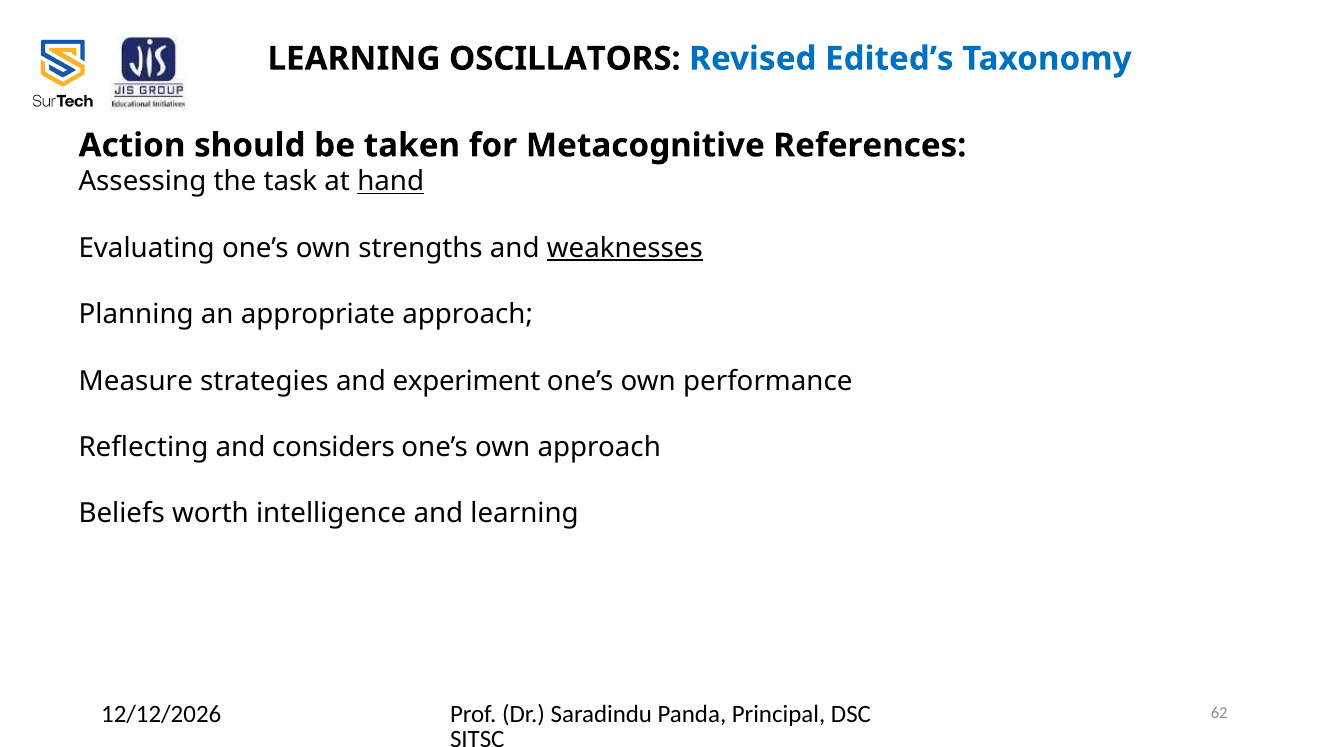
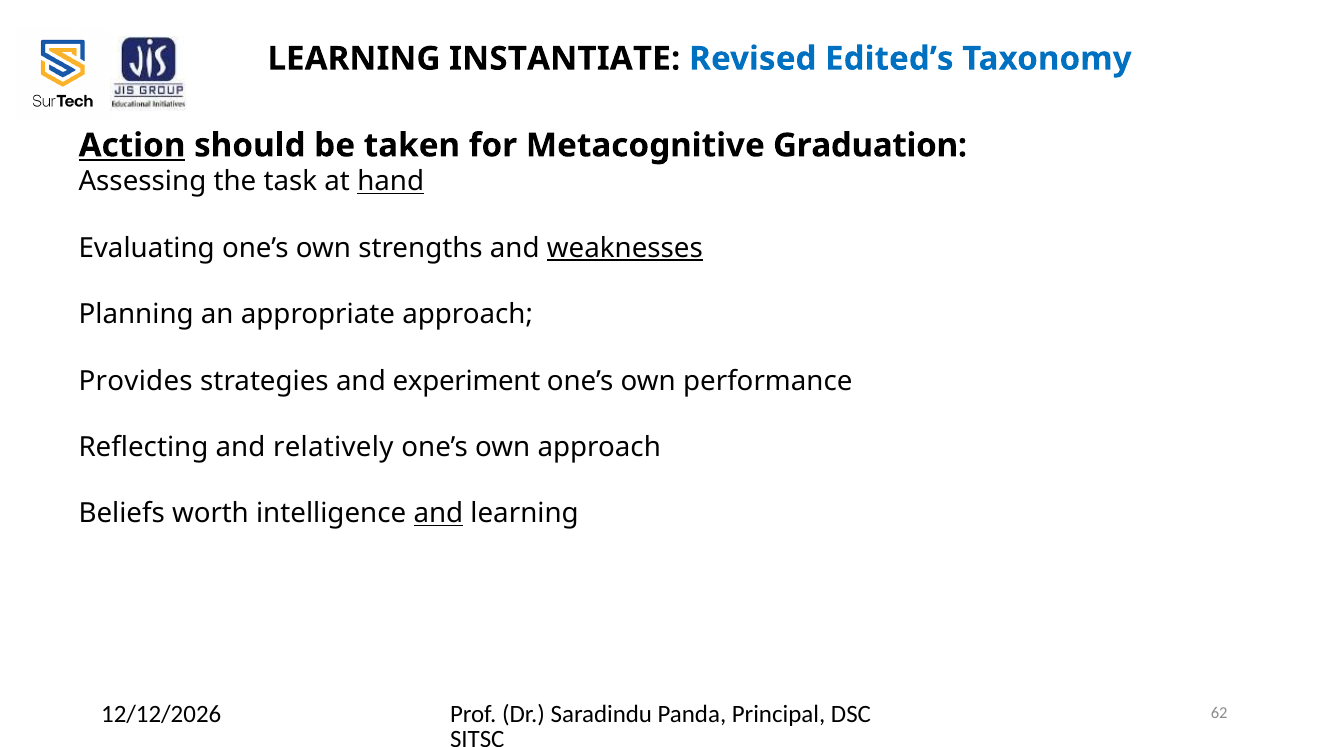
OSCILLATORS: OSCILLATORS -> INSTANTIATE
Action underline: none -> present
References: References -> Graduation
Measure: Measure -> Provides
considers: considers -> relatively
and at (438, 514) underline: none -> present
